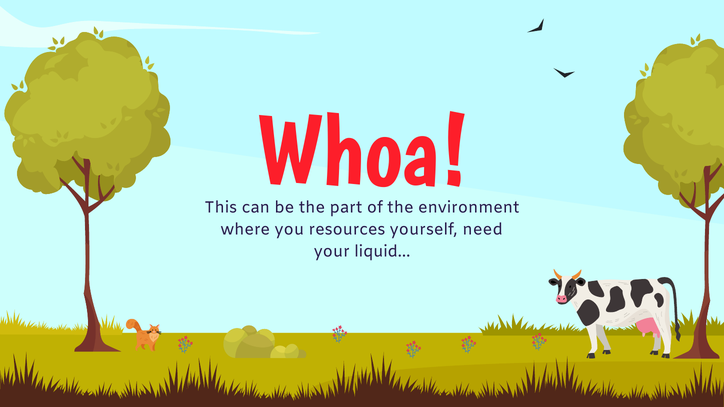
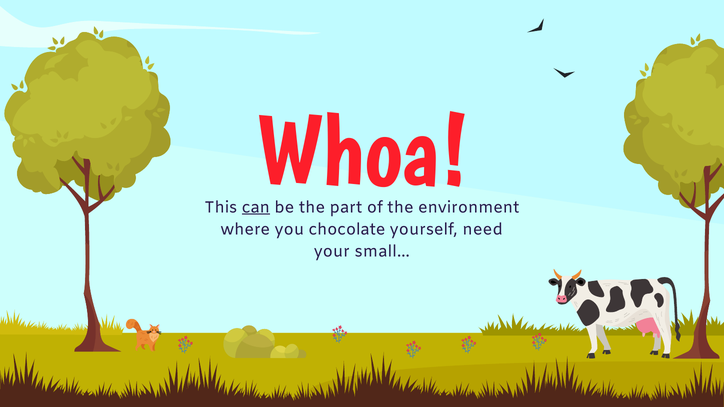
can underline: none -> present
resources: resources -> chocolate
liquid…: liquid… -> small…
